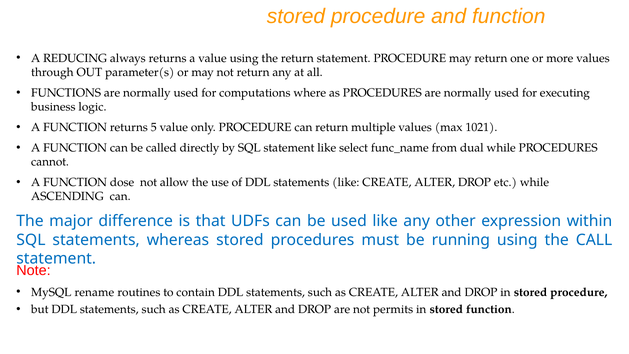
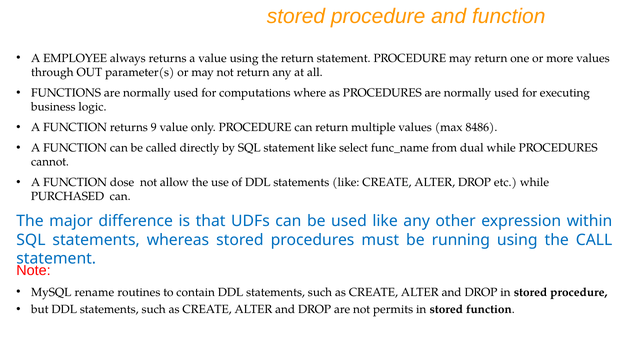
REDUCING: REDUCING -> EMPLOYEE
5: 5 -> 9
1021: 1021 -> 8486
ASCENDING: ASCENDING -> PURCHASED
